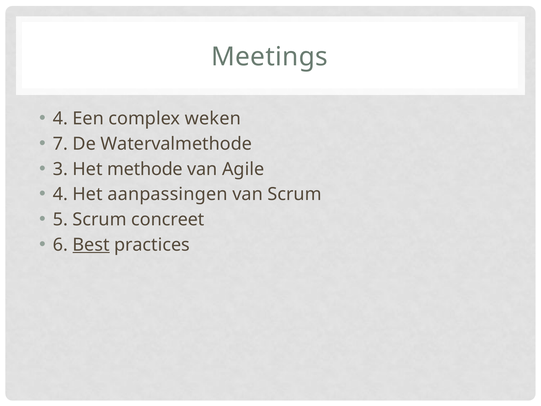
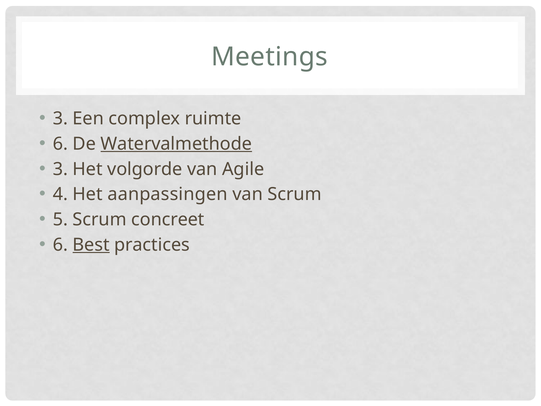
4 at (60, 118): 4 -> 3
weken: weken -> ruimte
7 at (60, 144): 7 -> 6
Watervalmethode underline: none -> present
methode: methode -> volgorde
